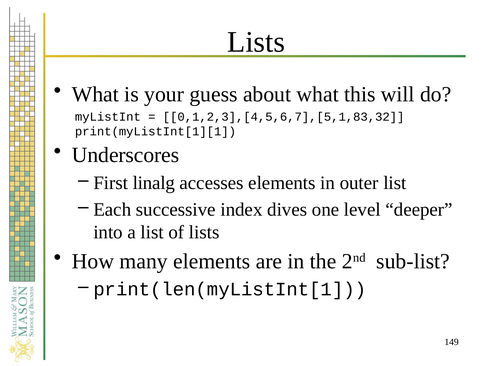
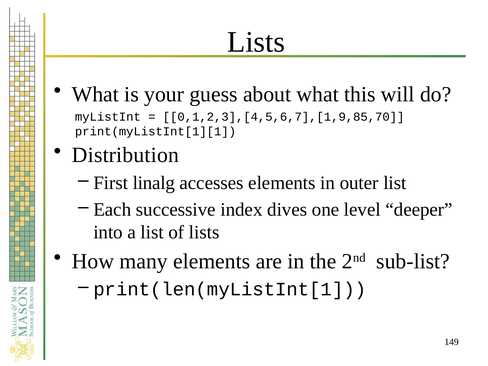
0,1,2,3],[4,5,6,7],[5,1,83,32: 0,1,2,3],[4,5,6,7],[5,1,83,32 -> 0,1,2,3],[4,5,6,7],[1,9,85,70
Underscores: Underscores -> Distribution
